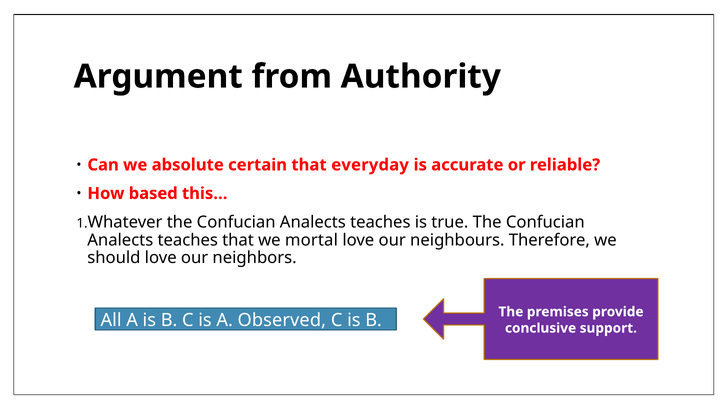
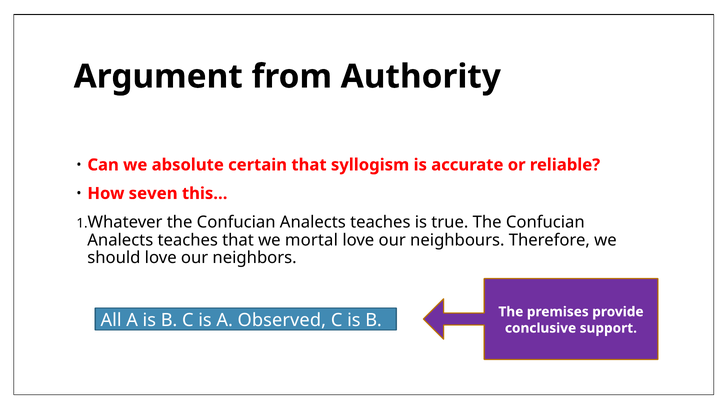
everyday: everyday -> syllogism
based: based -> seven
